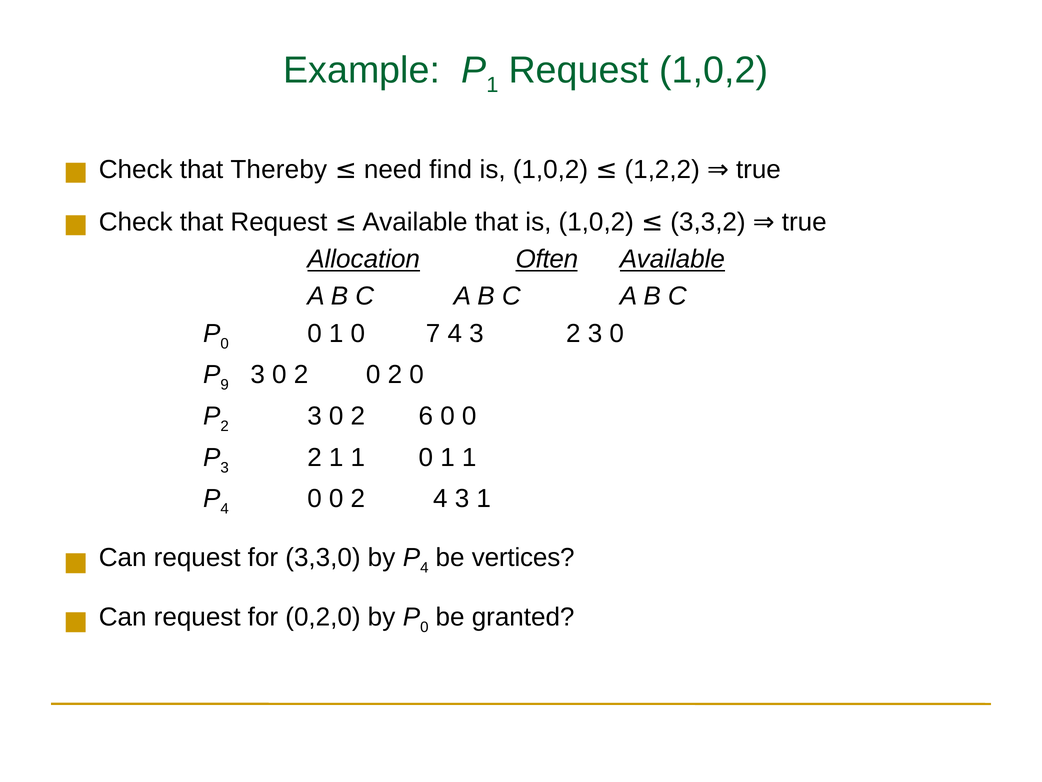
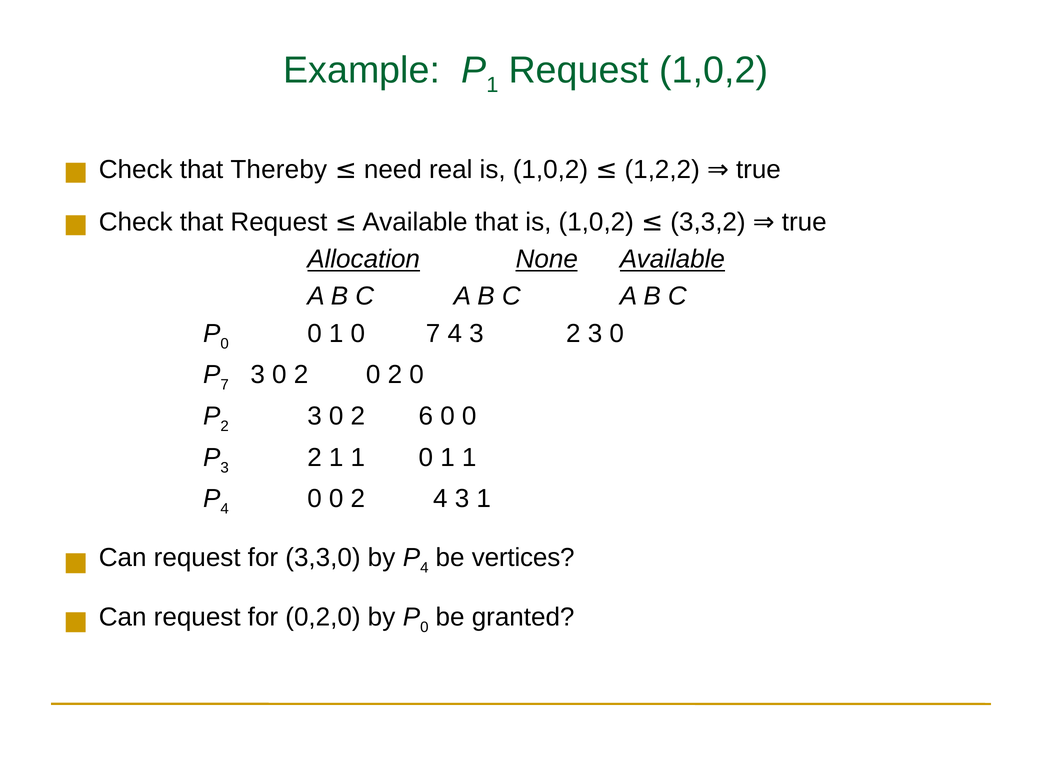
find: find -> real
Often: Often -> None
9 at (225, 385): 9 -> 7
